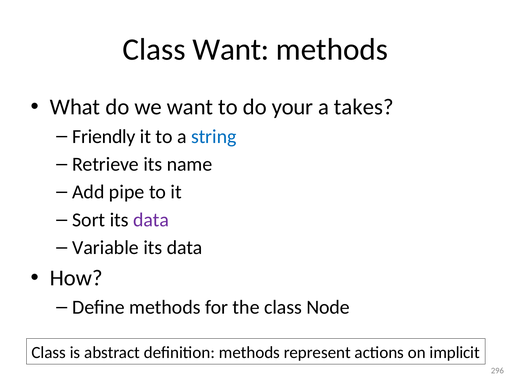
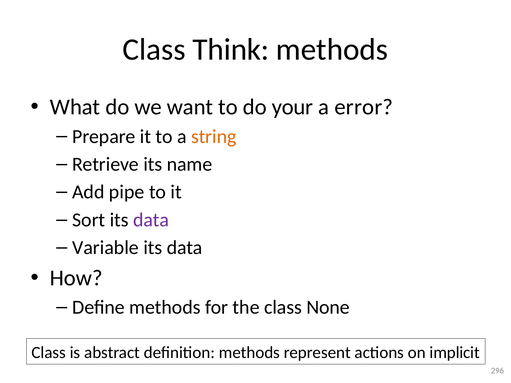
Class Want: Want -> Think
takes: takes -> error
Friendly: Friendly -> Prepare
string colour: blue -> orange
Node: Node -> None
